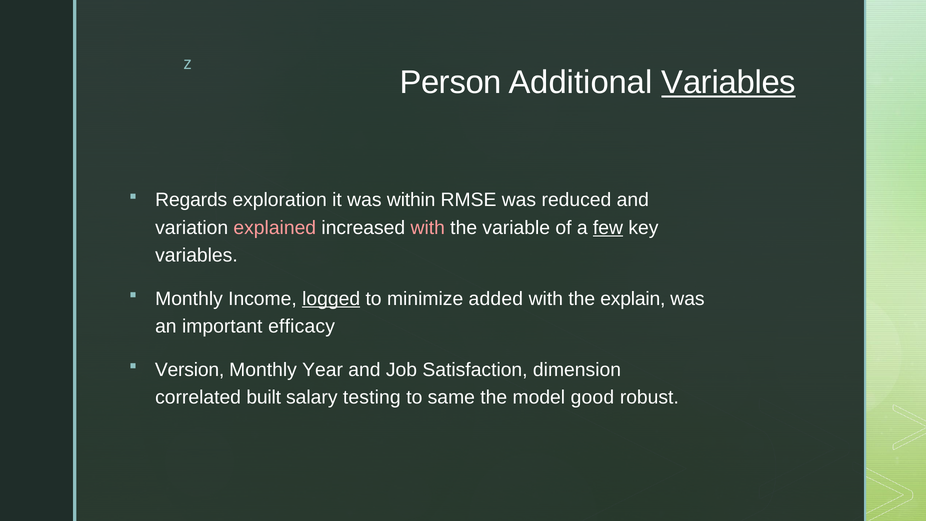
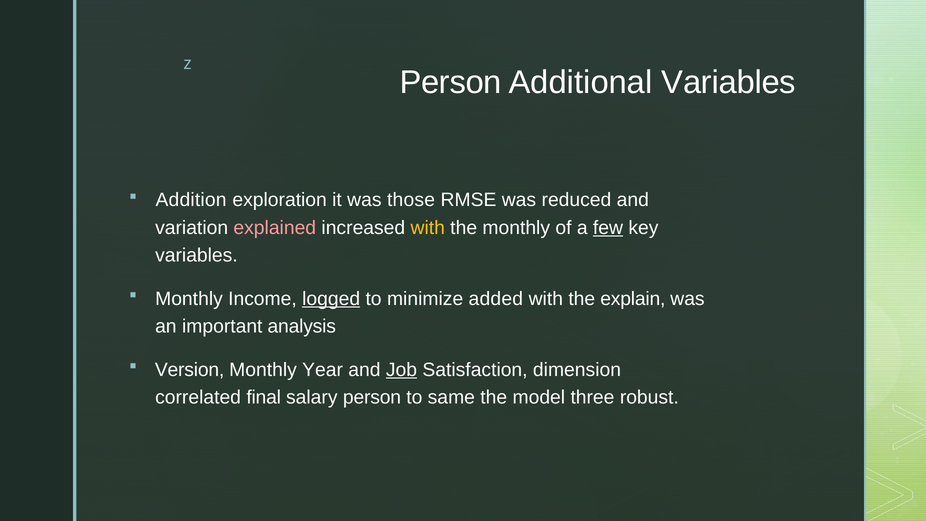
Variables at (729, 82) underline: present -> none
Regards: Regards -> Addition
within: within -> those
with at (428, 228) colour: pink -> yellow
the variable: variable -> monthly
efficacy: efficacy -> analysis
Job underline: none -> present
built: built -> final
salary testing: testing -> person
good: good -> three
